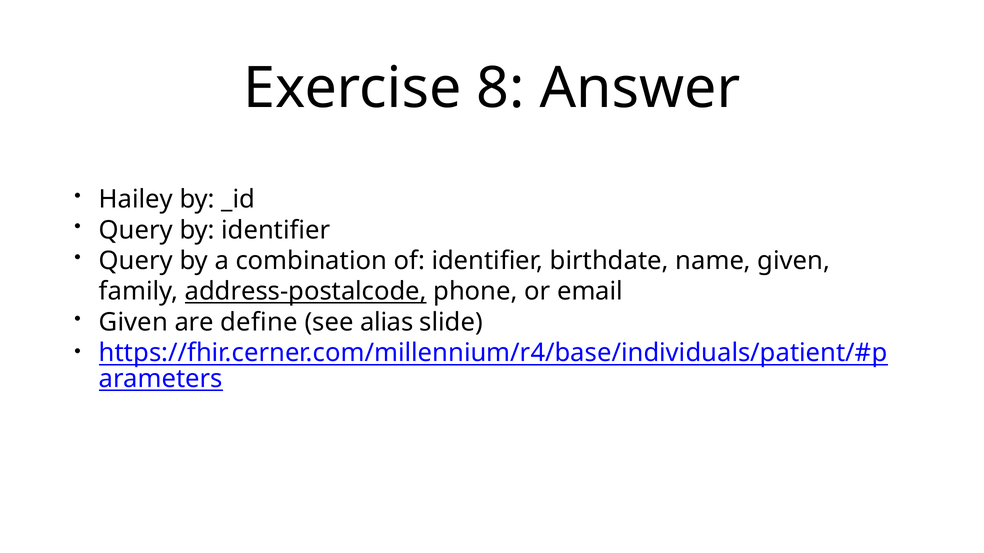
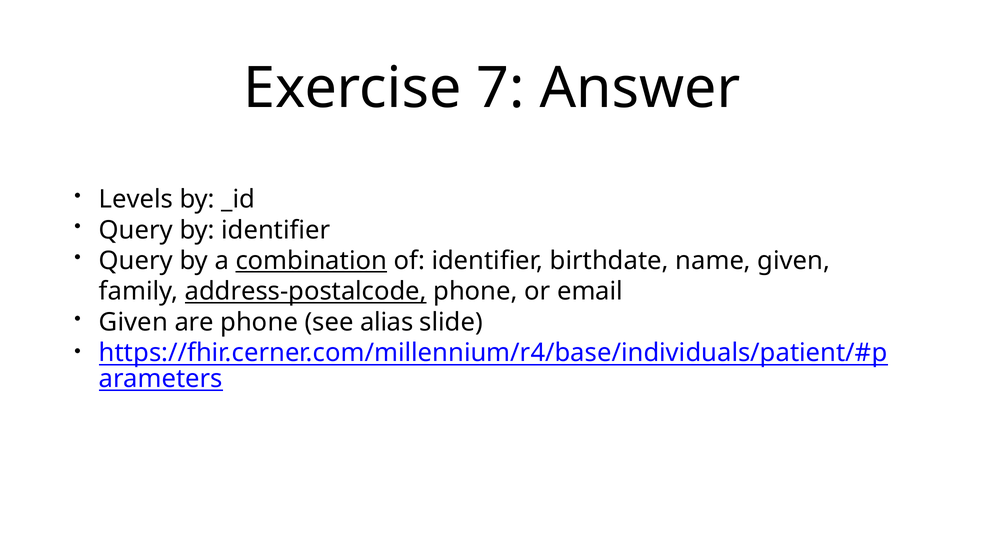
8: 8 -> 7
Hailey: Hailey -> Levels
combination underline: none -> present
are define: define -> phone
